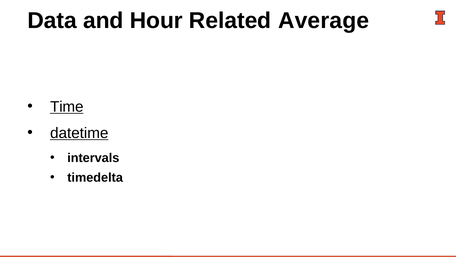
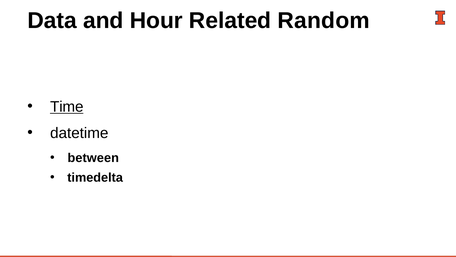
Average: Average -> Random
datetime underline: present -> none
intervals: intervals -> between
